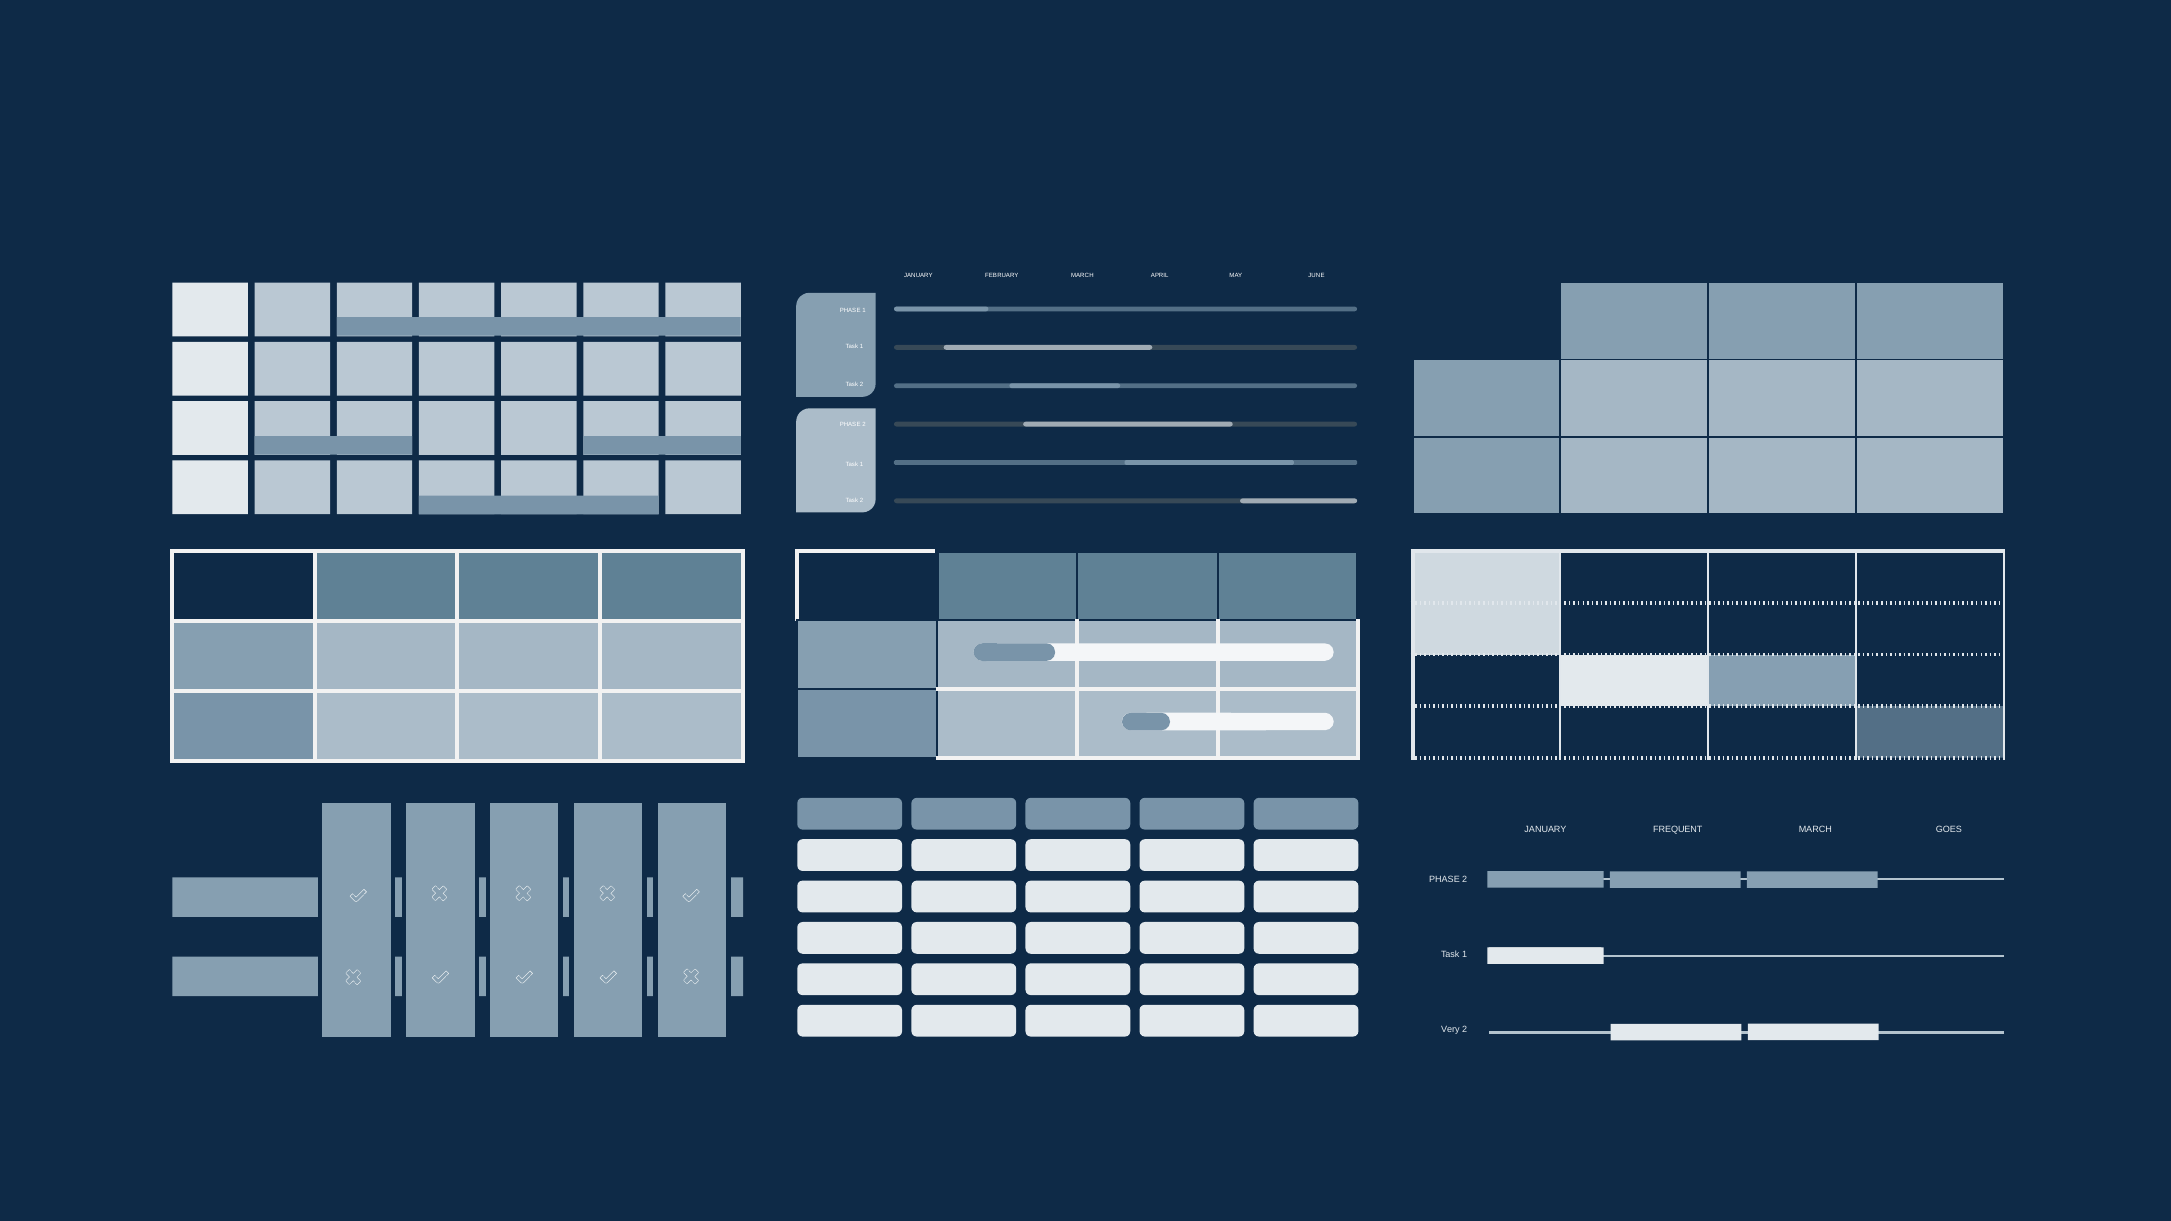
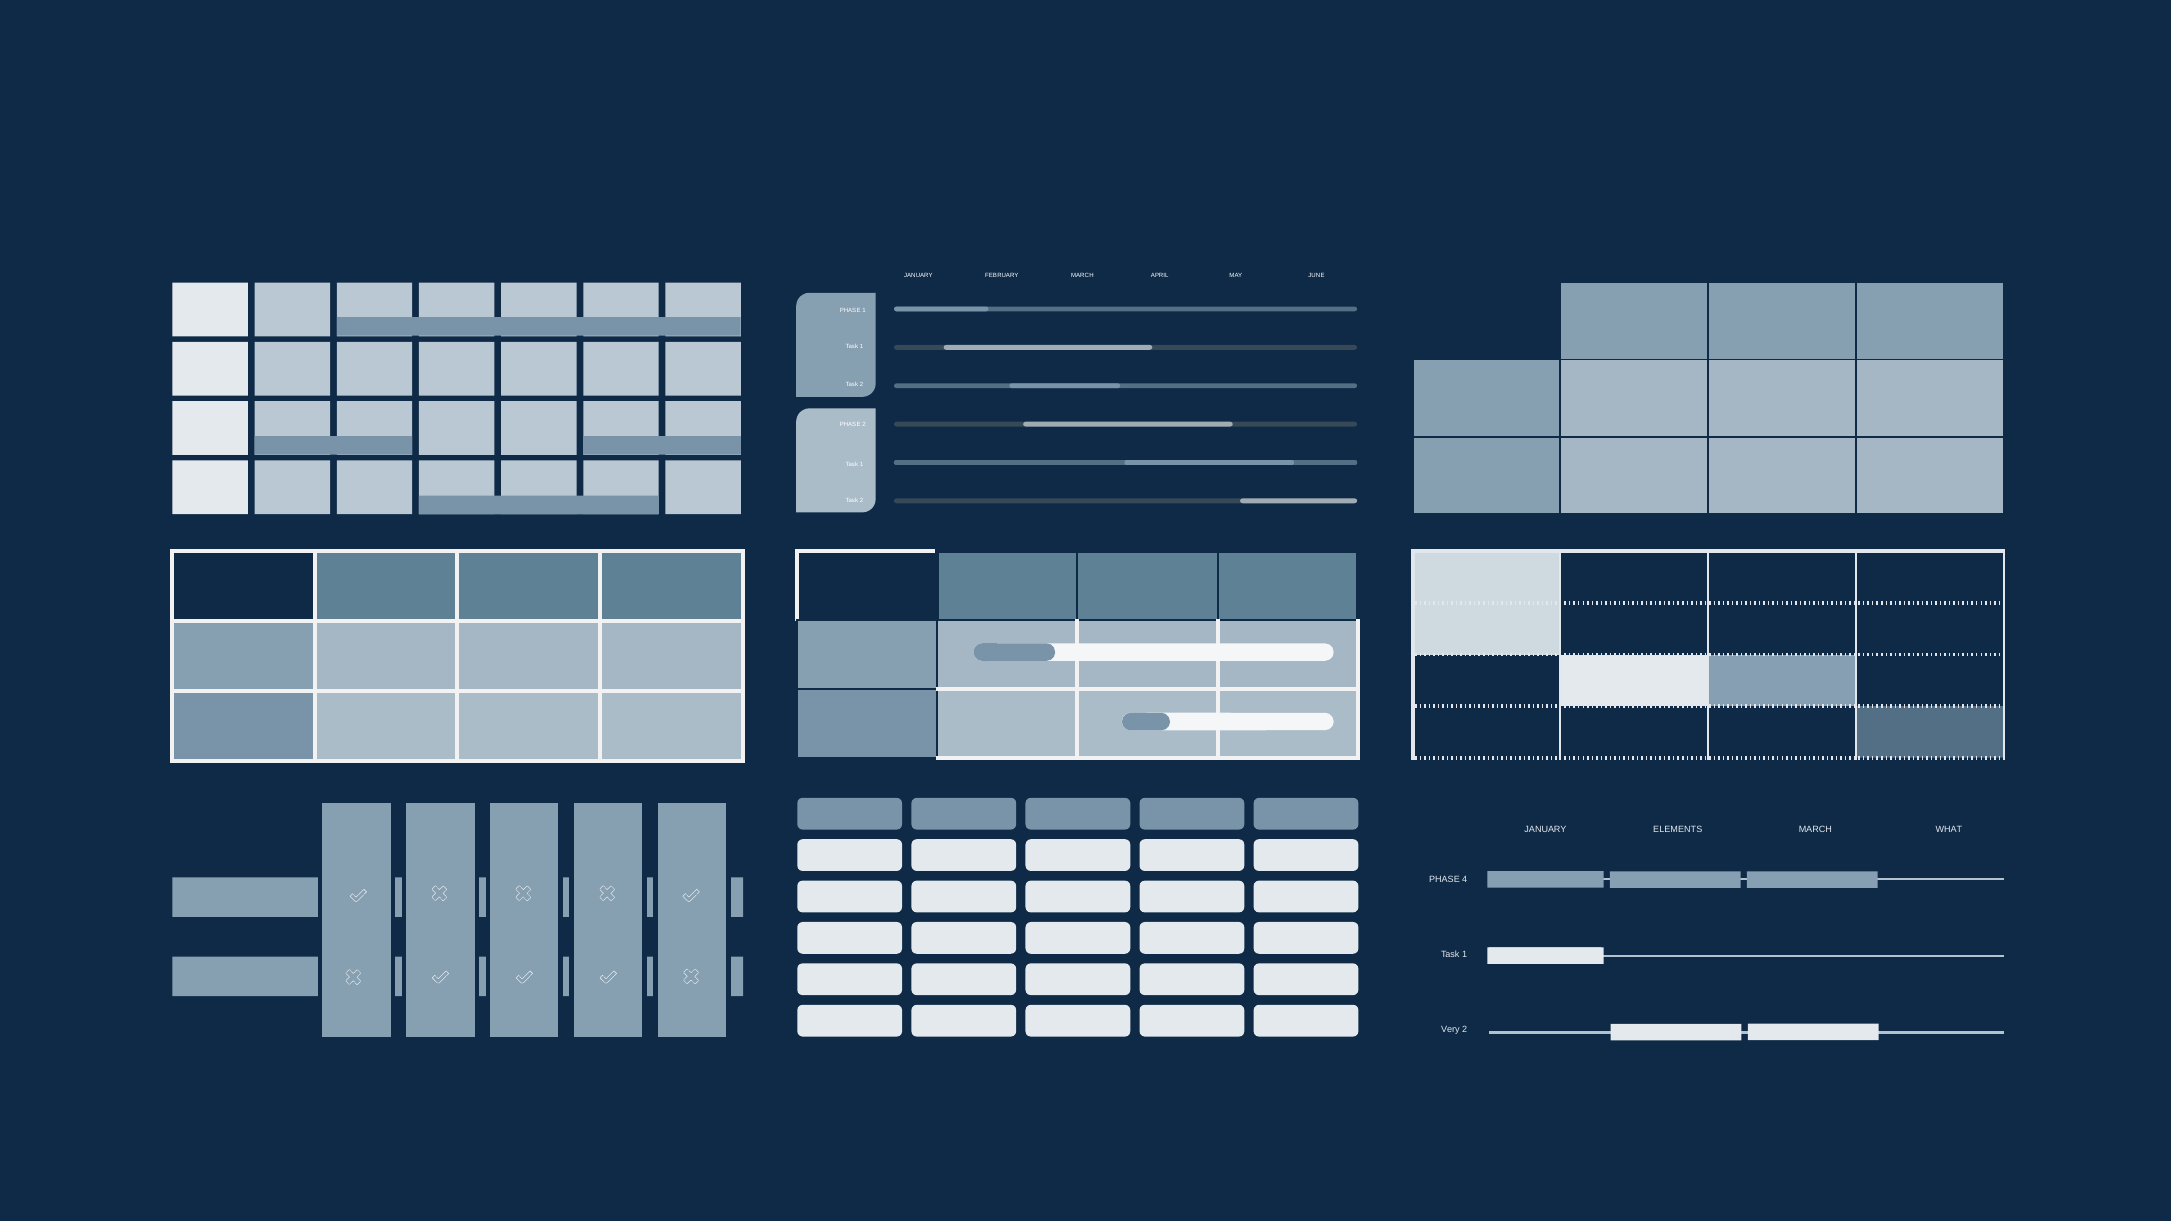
FREQUENT: FREQUENT -> ELEMENTS
GOES: GOES -> WHAT
2 at (1465, 880): 2 -> 4
